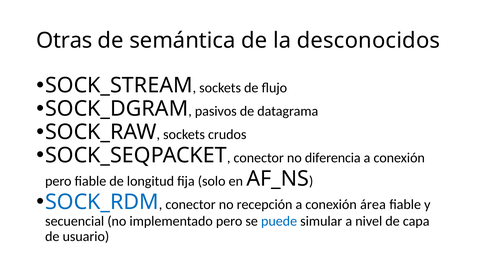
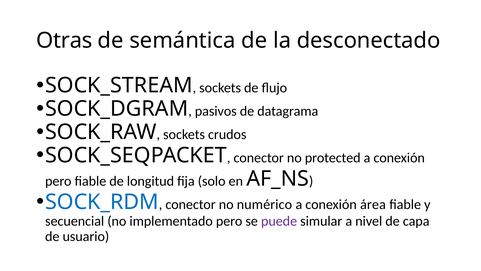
desconocidos: desconocidos -> desconectado
diferencia: diferencia -> protected
recepción: recepción -> numérico
puede colour: blue -> purple
